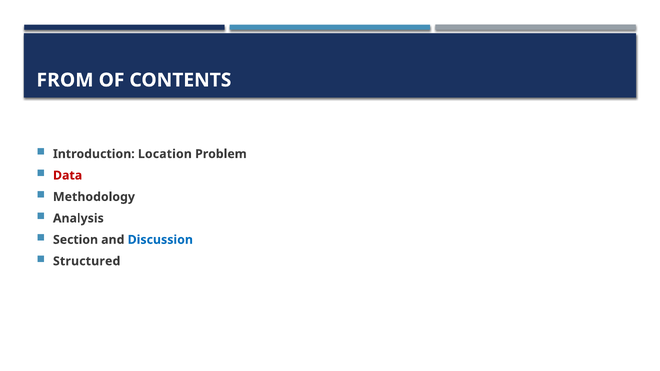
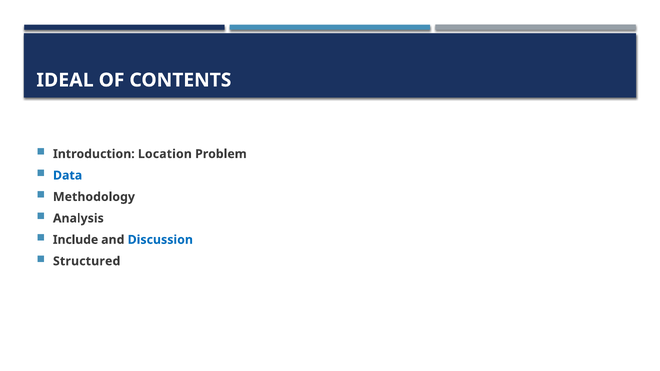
FROM: FROM -> IDEAL
Data colour: red -> blue
Section: Section -> Include
